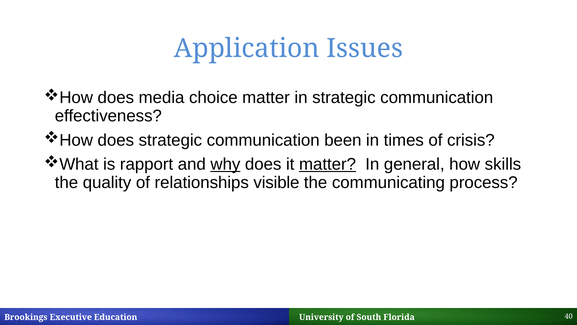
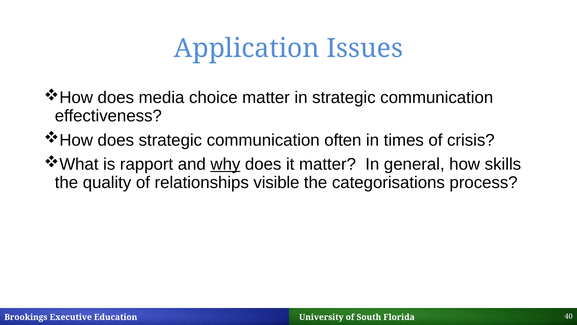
been: been -> often
matter at (328, 164) underline: present -> none
communicating: communicating -> categorisations
